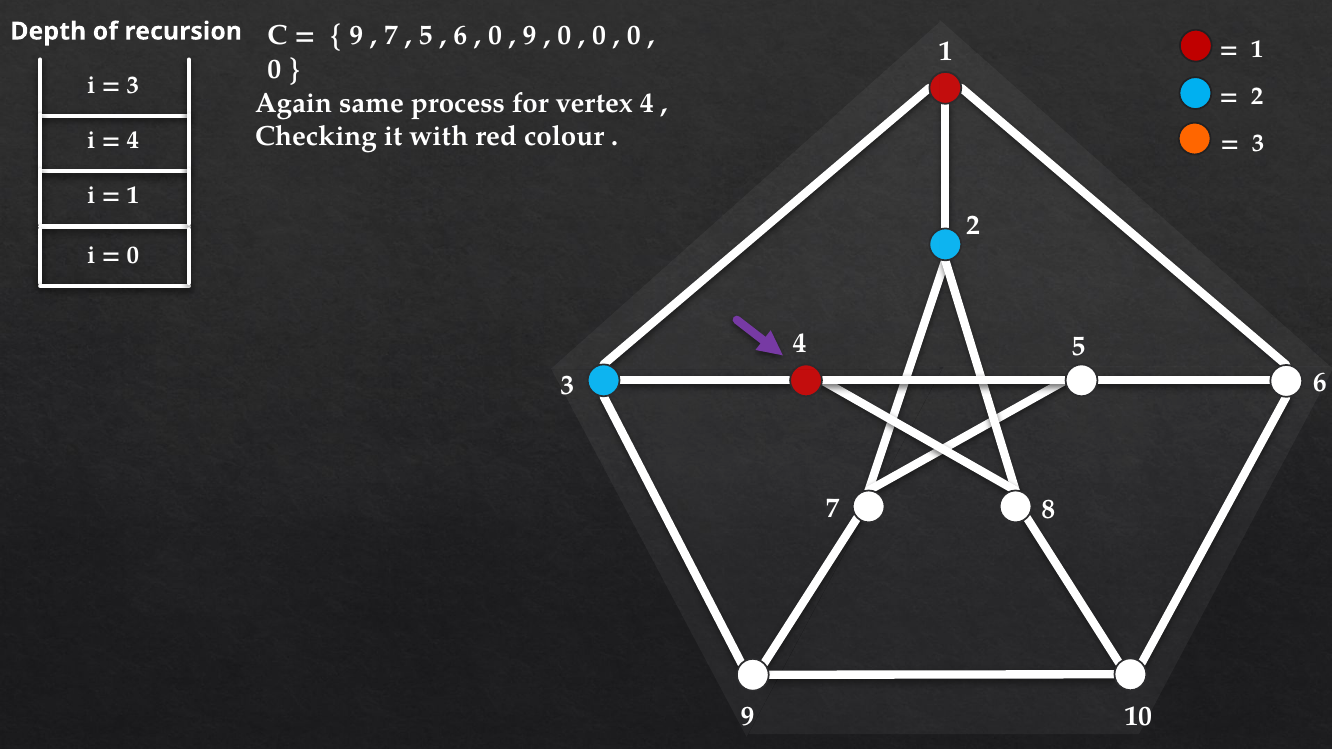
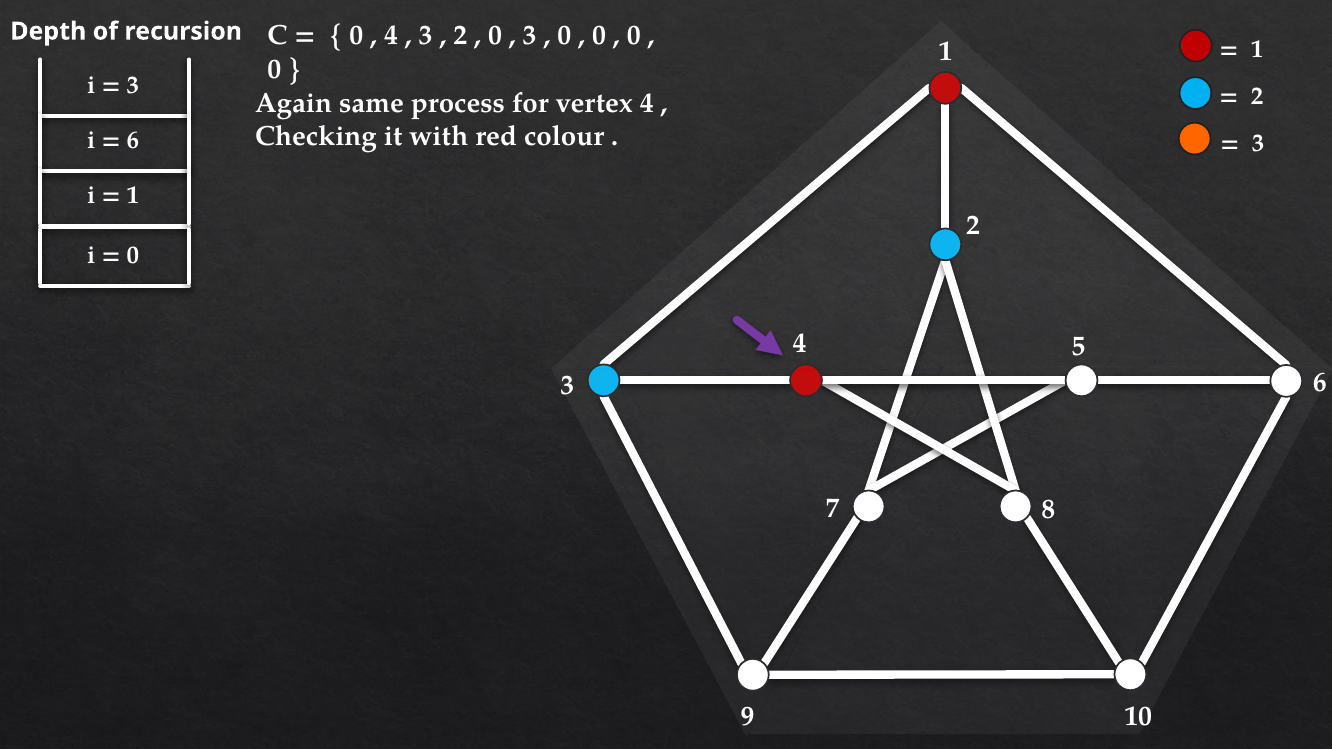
9 at (356, 36): 9 -> 0
7 at (391, 36): 7 -> 4
5 at (425, 36): 5 -> 3
6 at (460, 36): 6 -> 2
9 at (530, 36): 9 -> 3
4 at (133, 140): 4 -> 6
